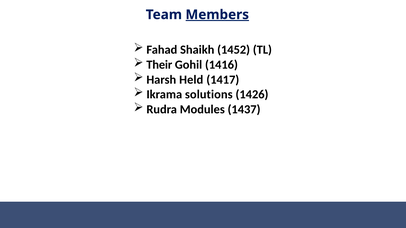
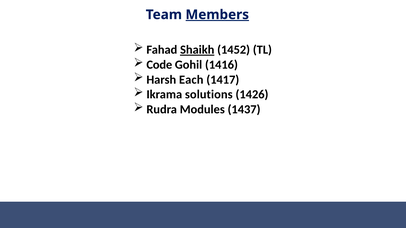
Shaikh underline: none -> present
Their: Their -> Code
Held: Held -> Each
